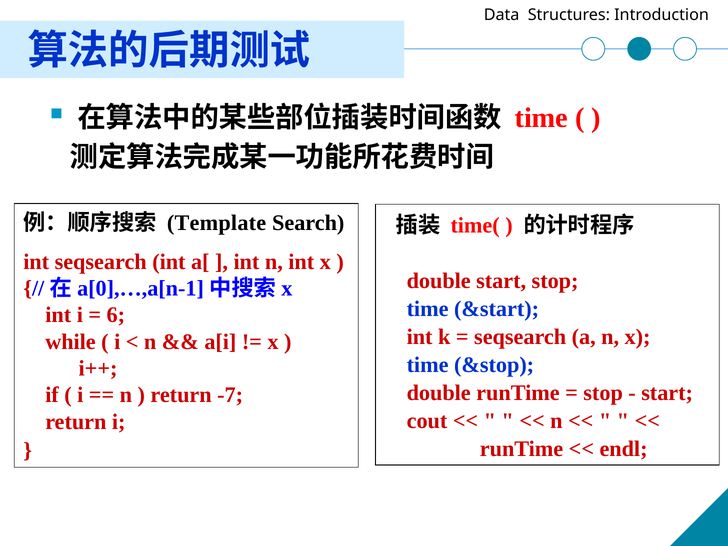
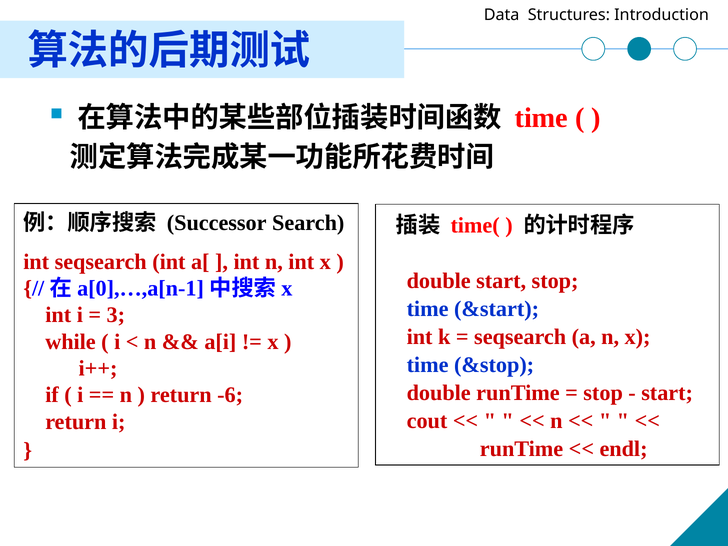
Template: Template -> Successor
6: 6 -> 3
-7: -7 -> -6
